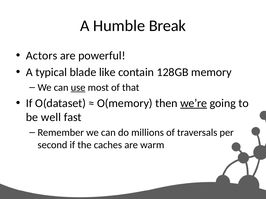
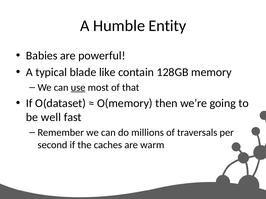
Break: Break -> Entity
Actors: Actors -> Babies
we’re underline: present -> none
